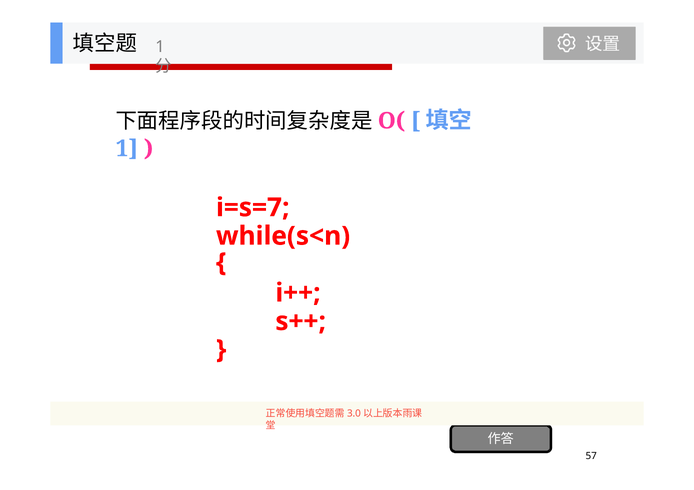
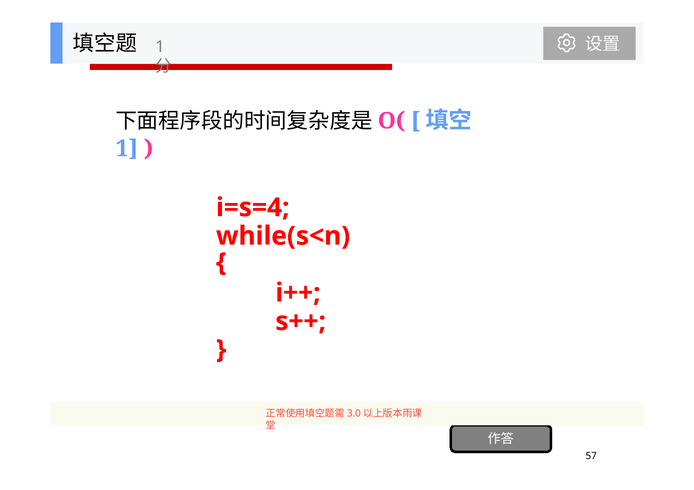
i=s=7: i=s=7 -> i=s=4
